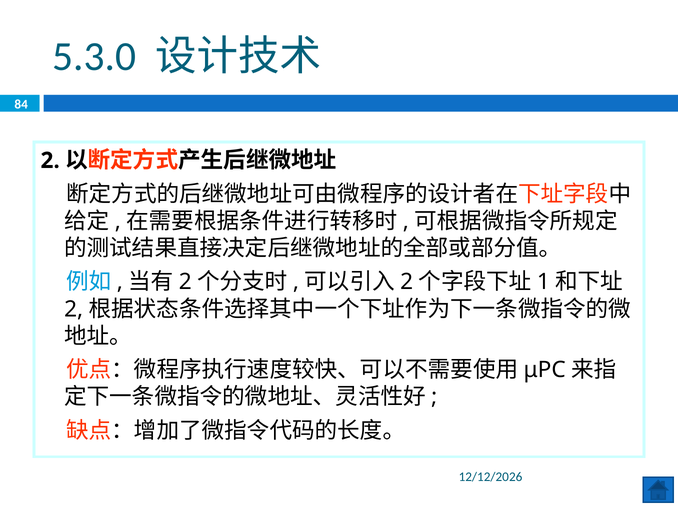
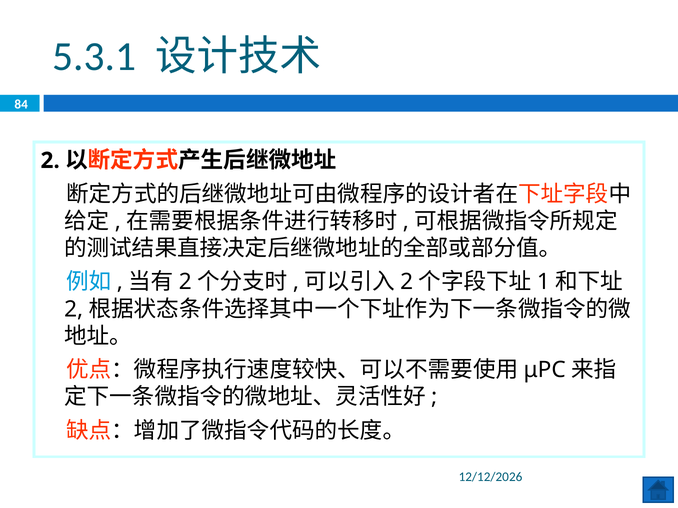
5.3.0: 5.3.0 -> 5.3.1
